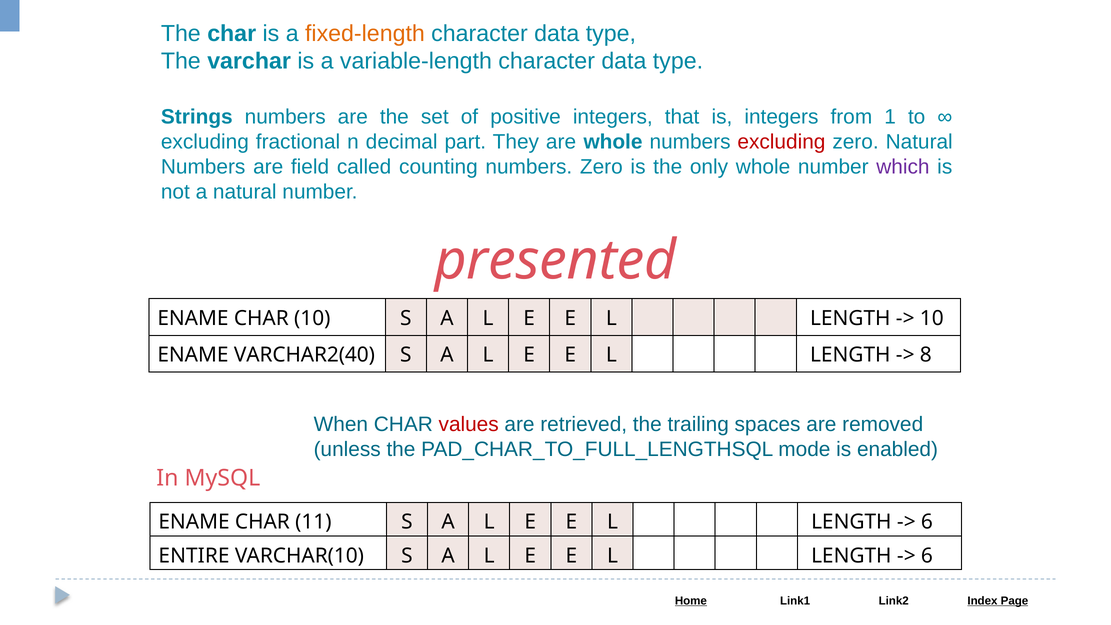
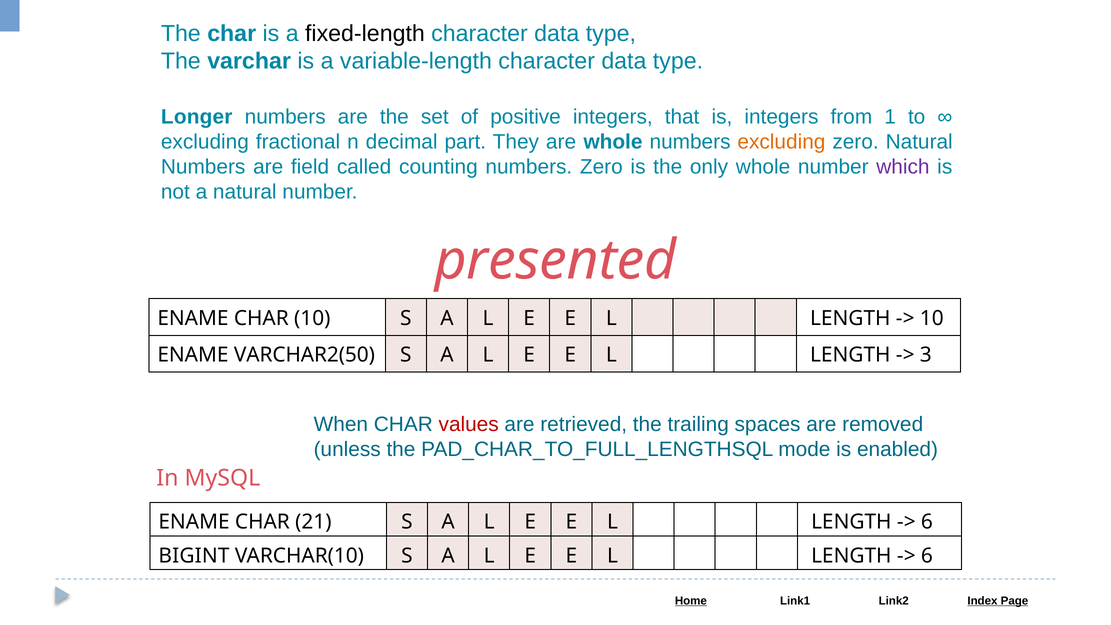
fixed-length colour: orange -> black
Strings: Strings -> Longer
excluding at (781, 142) colour: red -> orange
VARCHAR2(40: VARCHAR2(40 -> VARCHAR2(50
8: 8 -> 3
11: 11 -> 21
ENTIRE: ENTIRE -> BIGINT
